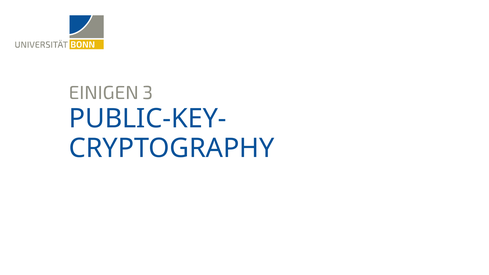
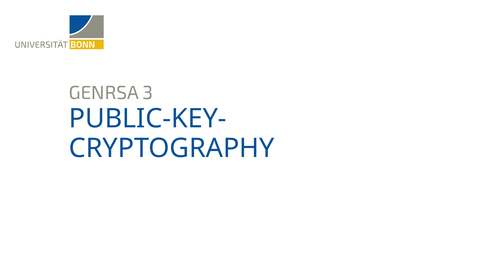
EINIGEN: EINIGEN -> GENRSA
